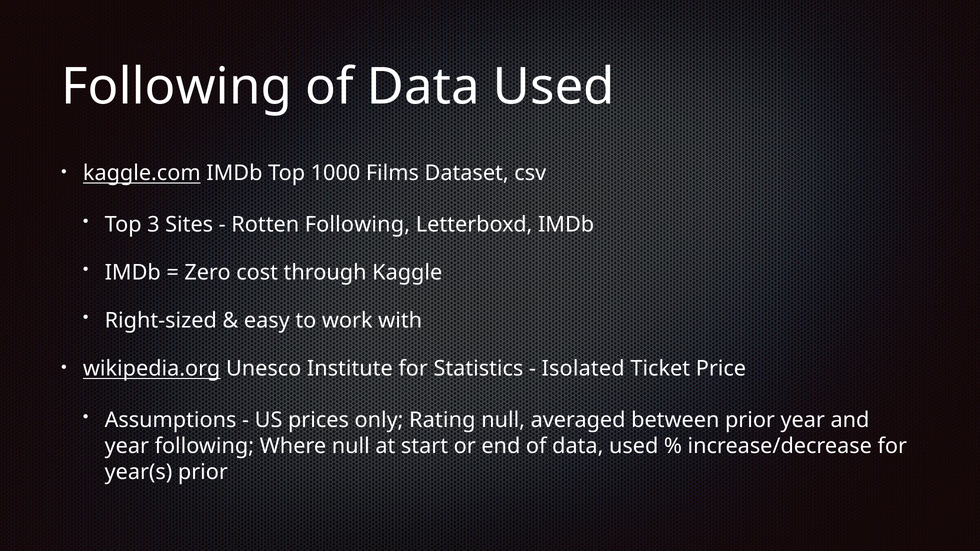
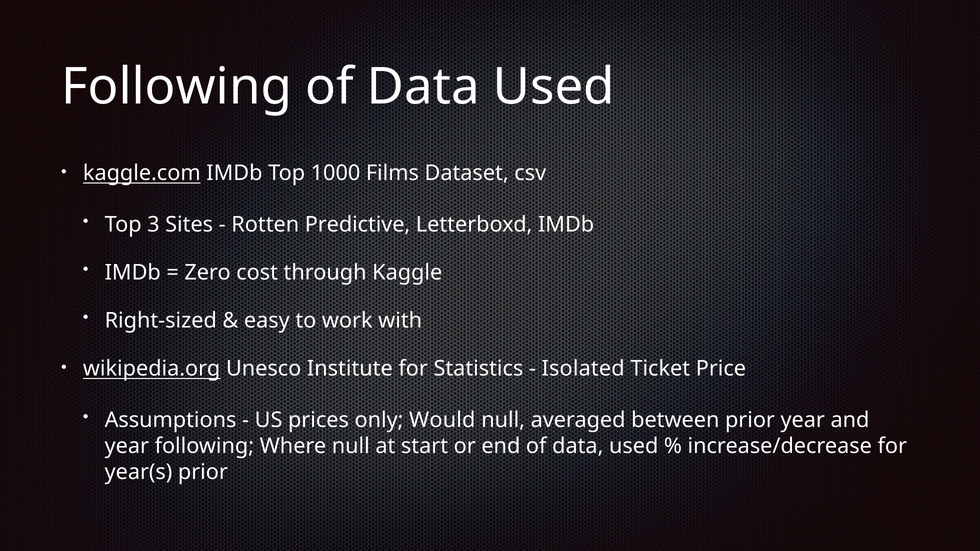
Rotten Following: Following -> Predictive
Rating: Rating -> Would
